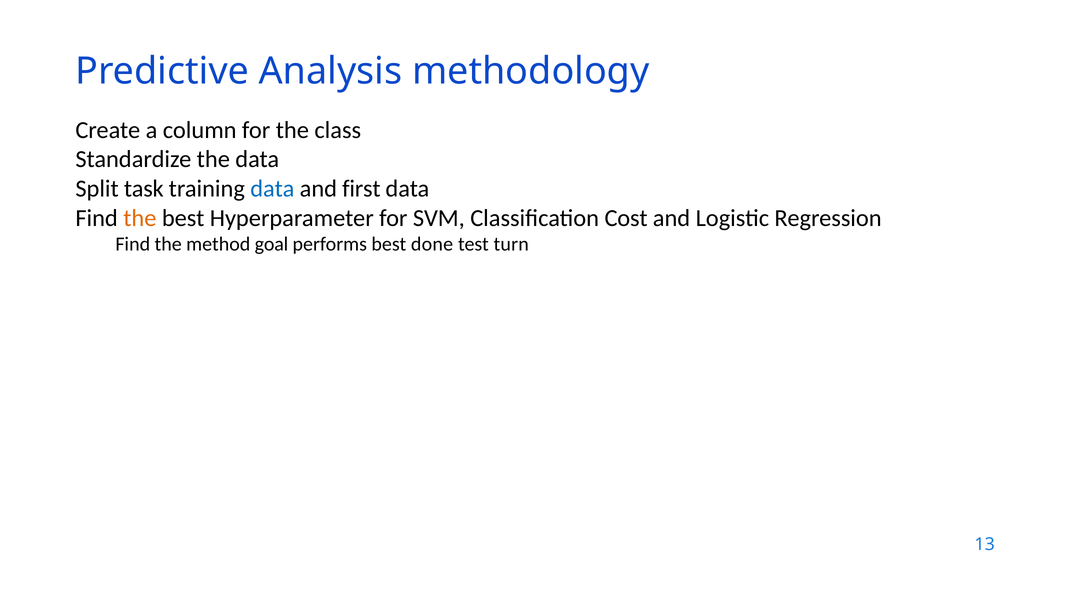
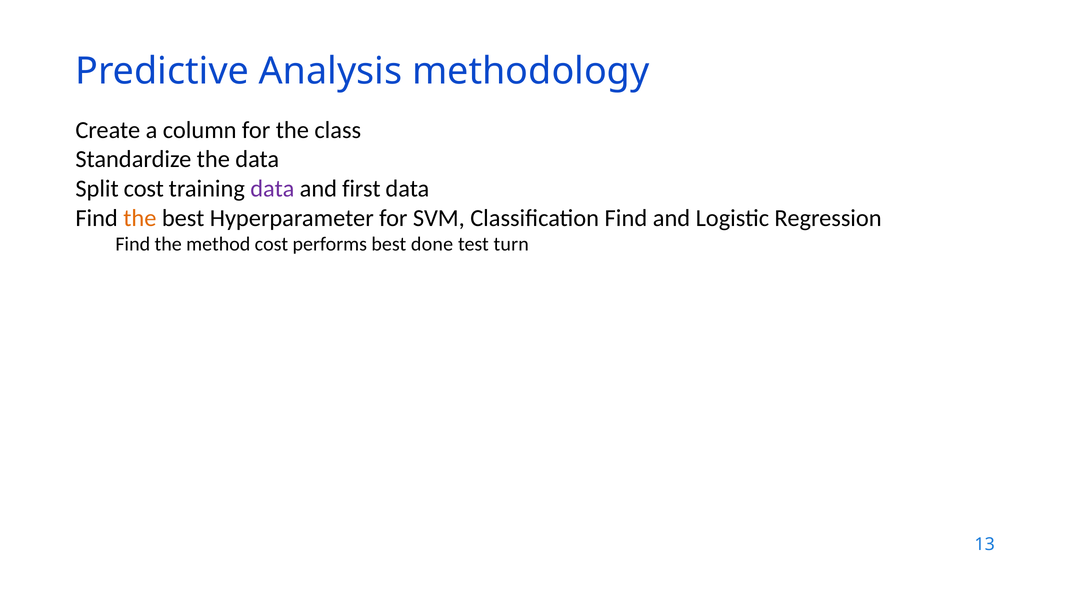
Split task: task -> cost
data at (272, 189) colour: blue -> purple
Classification Cost: Cost -> Find
method goal: goal -> cost
